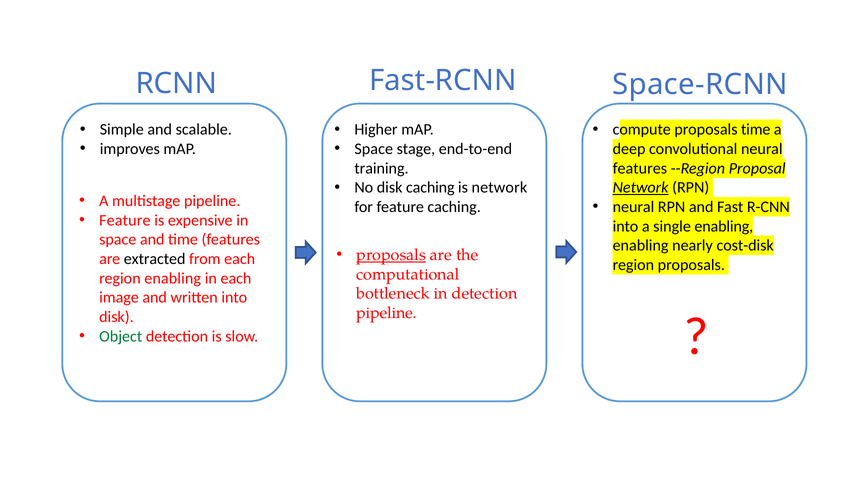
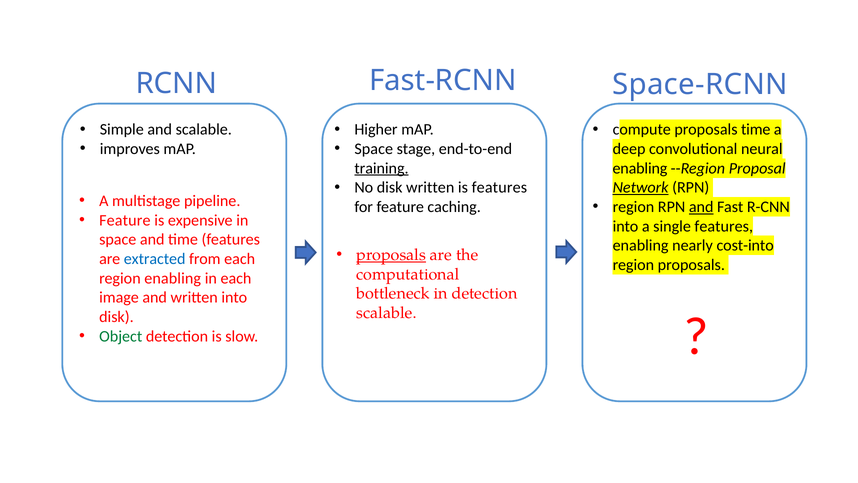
training underline: none -> present
features at (640, 168): features -> enabling
disk caching: caching -> written
is network: network -> features
neural at (633, 207): neural -> region
and at (701, 207) underline: none -> present
single enabling: enabling -> features
cost-disk: cost-disk -> cost-into
extracted colour: black -> blue
pipeline at (387, 313): pipeline -> scalable
